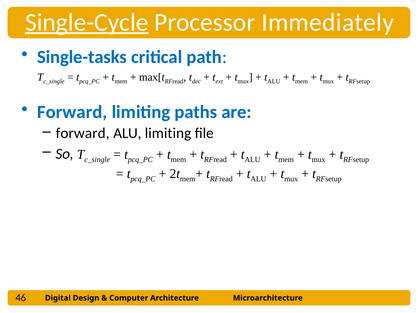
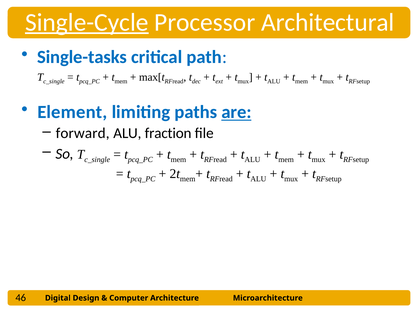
Immediately: Immediately -> Architectural
Forward at (72, 112): Forward -> Element
are underline: none -> present
ALU limiting: limiting -> fraction
